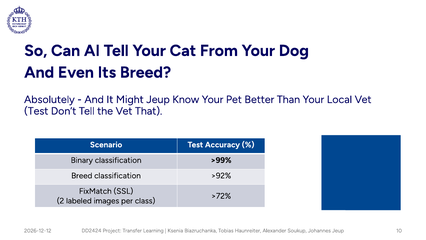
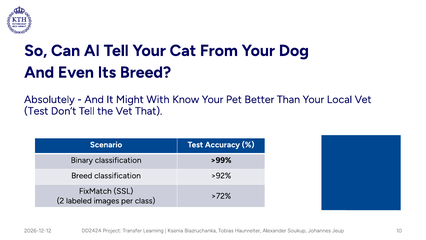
Might Jeup: Jeup -> With
